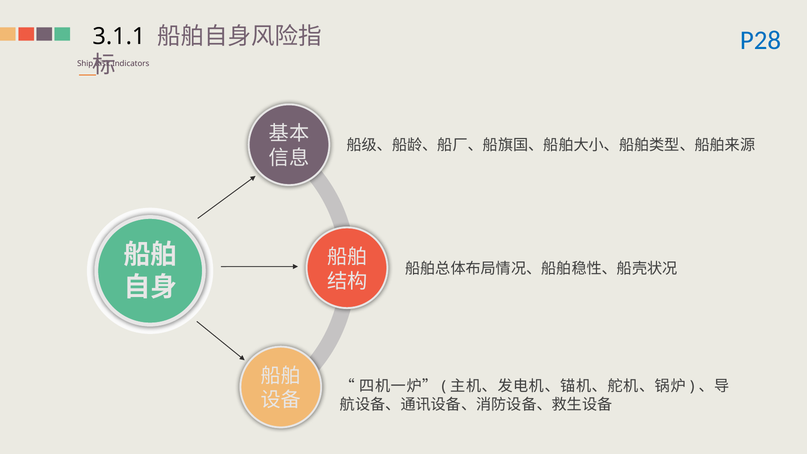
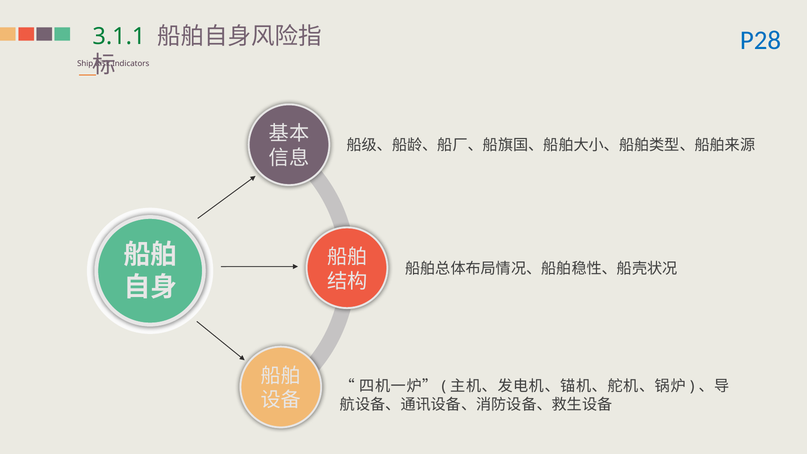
3.1.1 colour: black -> green
